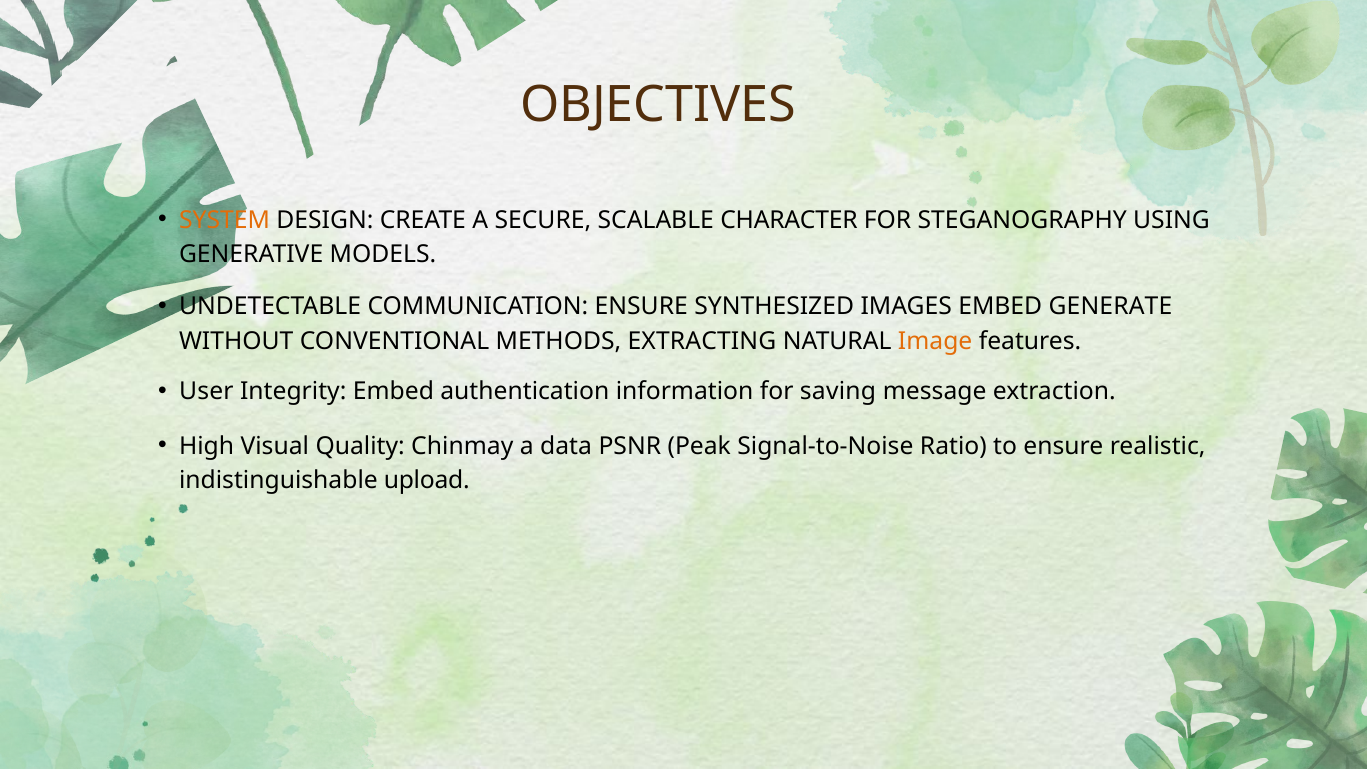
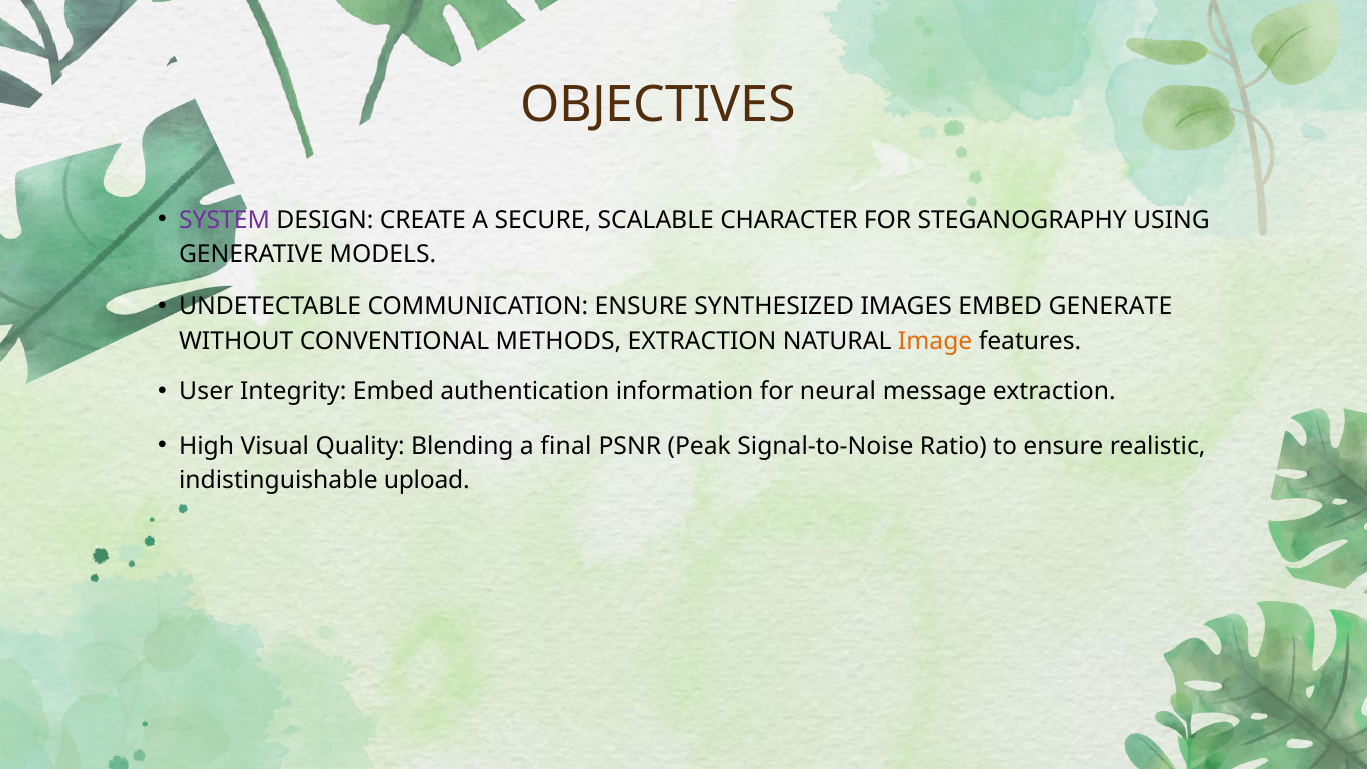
SYSTEM colour: orange -> purple
METHODS EXTRACTING: EXTRACTING -> EXTRACTION
saving: saving -> neural
Chinmay: Chinmay -> Blending
data: data -> final
